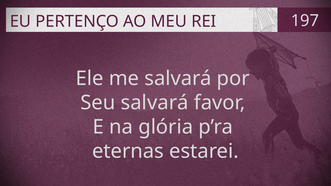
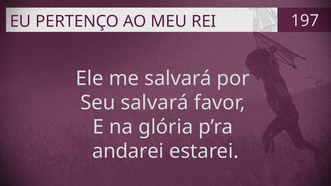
eternas: eternas -> andarei
